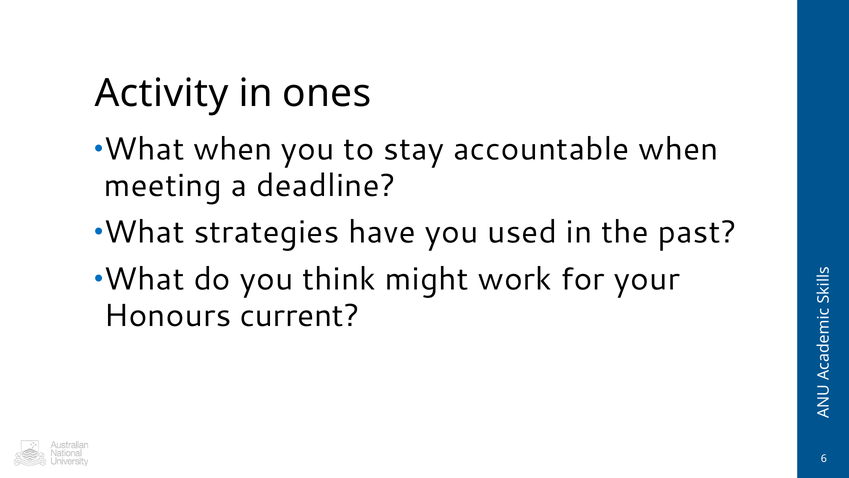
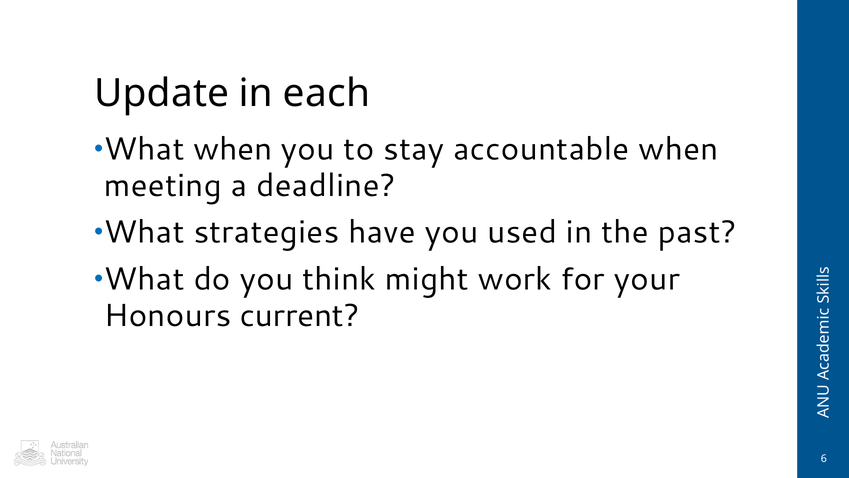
Activity: Activity -> Update
ones: ones -> each
